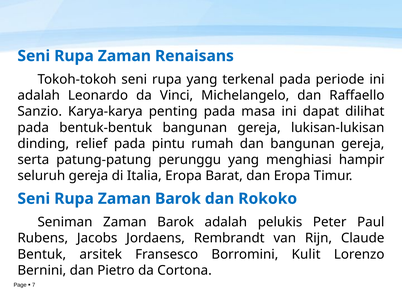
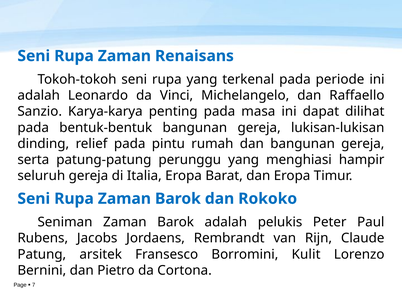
Bentuk: Bentuk -> Patung
